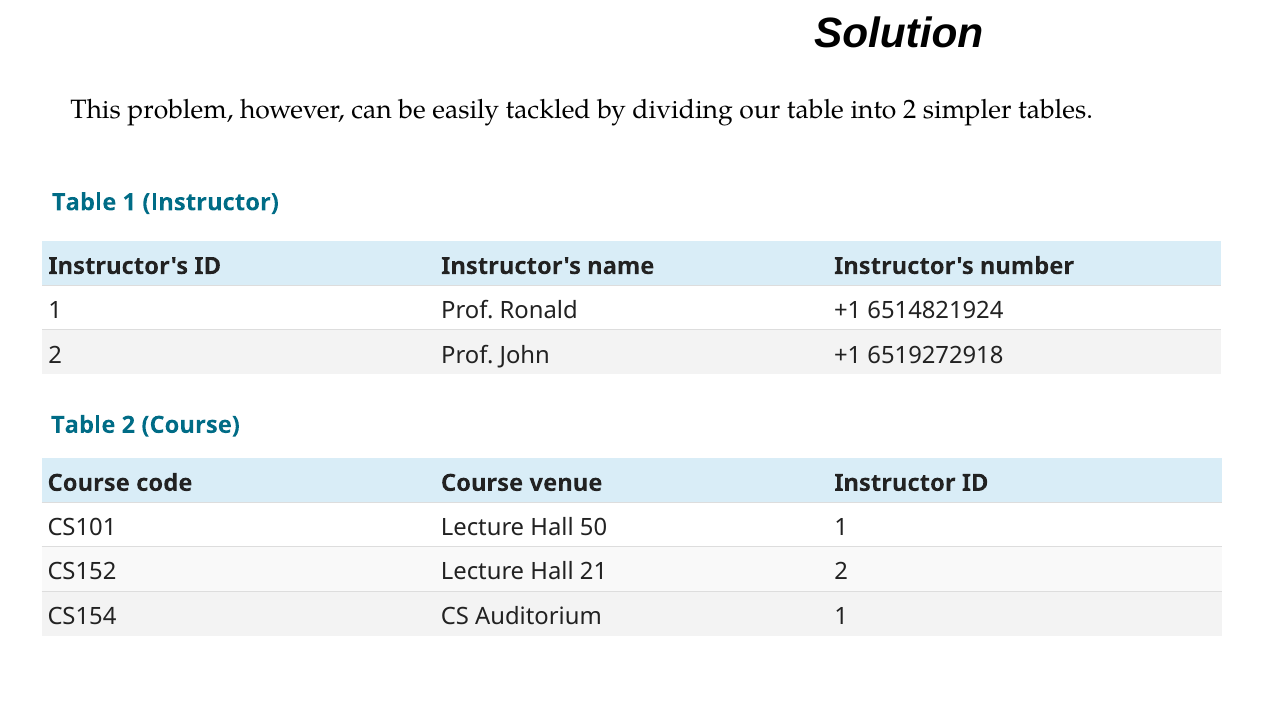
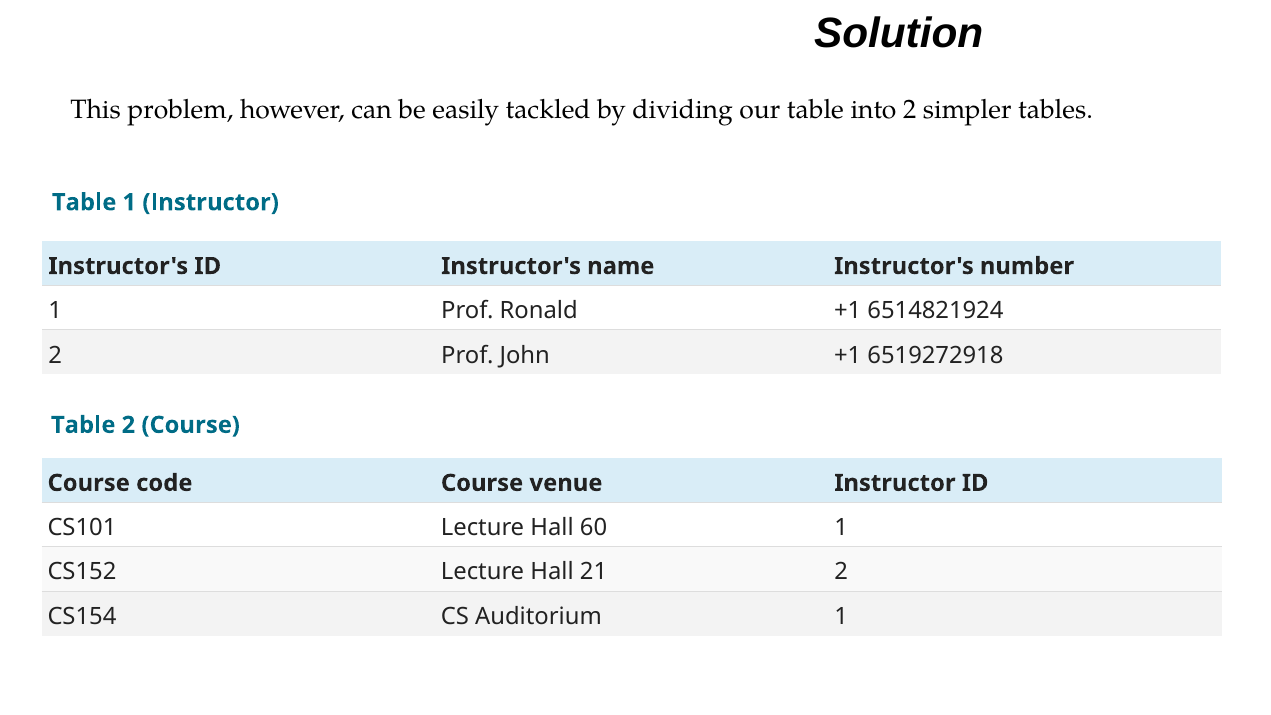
50: 50 -> 60
